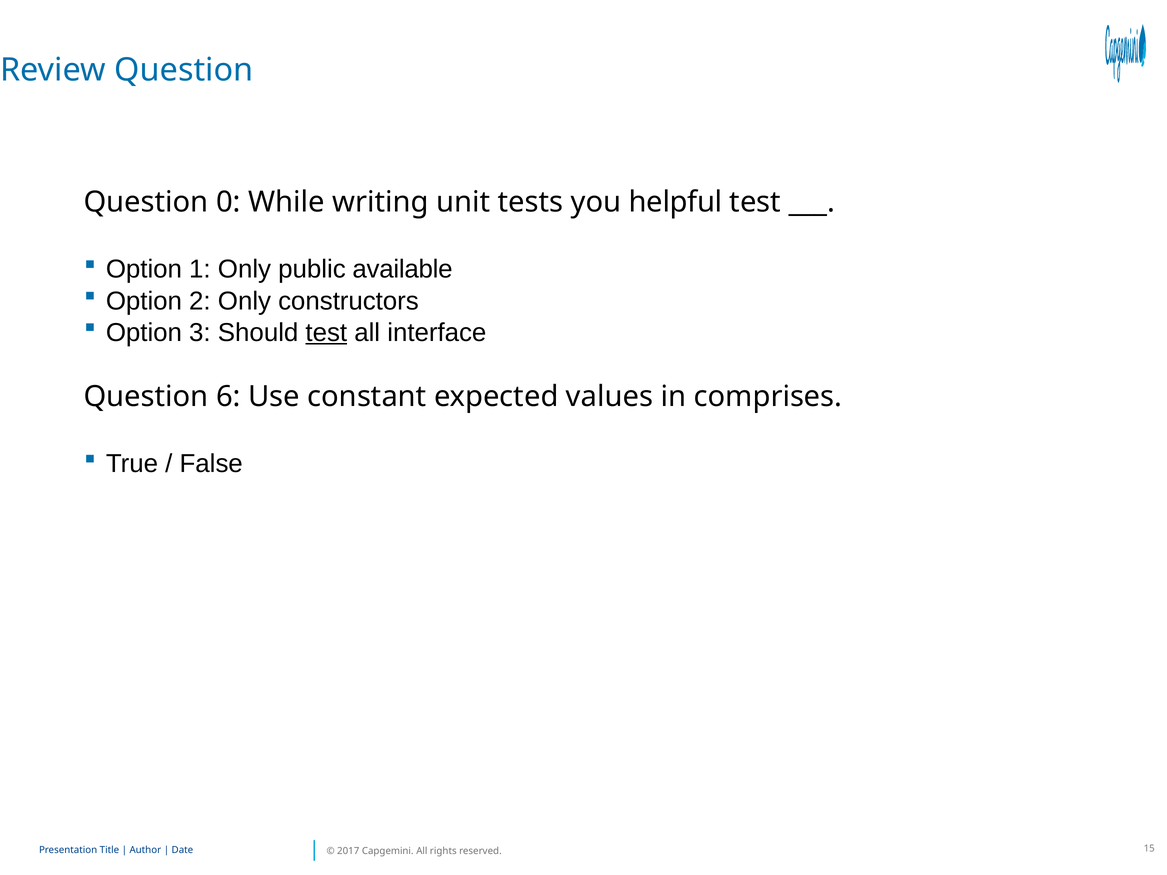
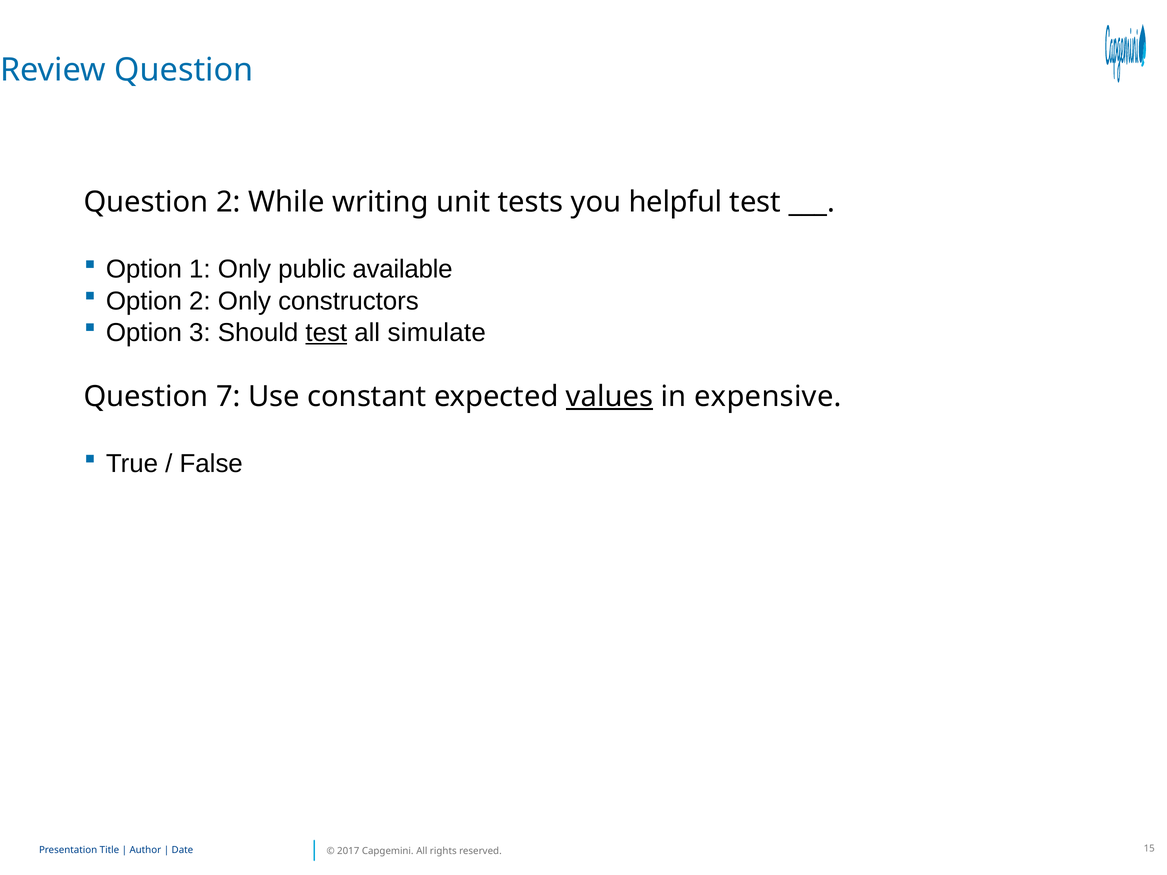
Question 0: 0 -> 2
interface: interface -> simulate
6: 6 -> 7
values underline: none -> present
comprises: comprises -> expensive
